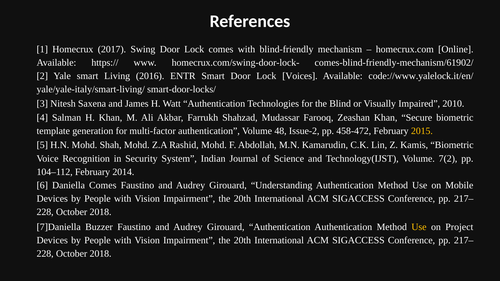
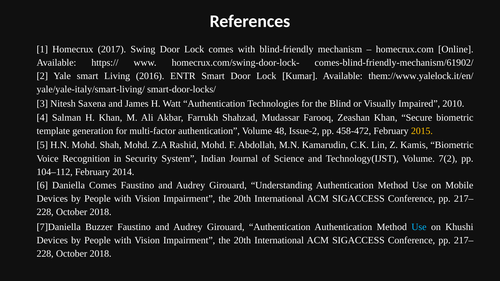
Voices: Voices -> Kumar
code://www.yalelock.it/en/: code://www.yalelock.it/en/ -> them://www.yalelock.it/en/
Use at (419, 227) colour: yellow -> light blue
Project: Project -> Khushi
